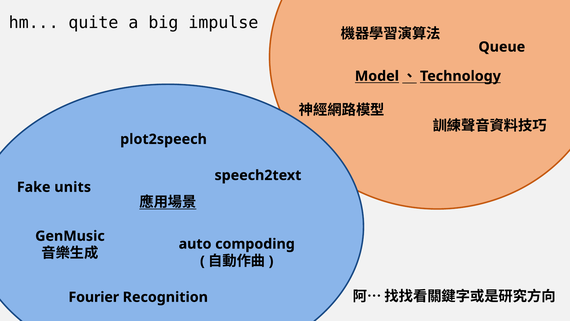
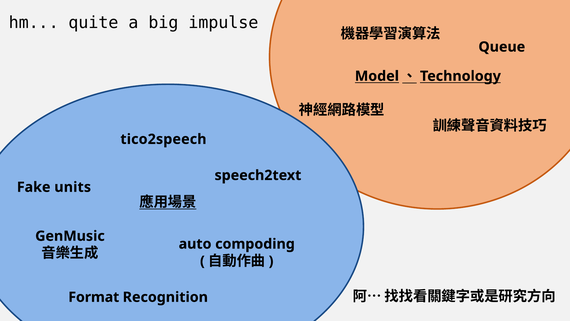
plot2speech: plot2speech -> tico2speech
Fourier: Fourier -> Format
